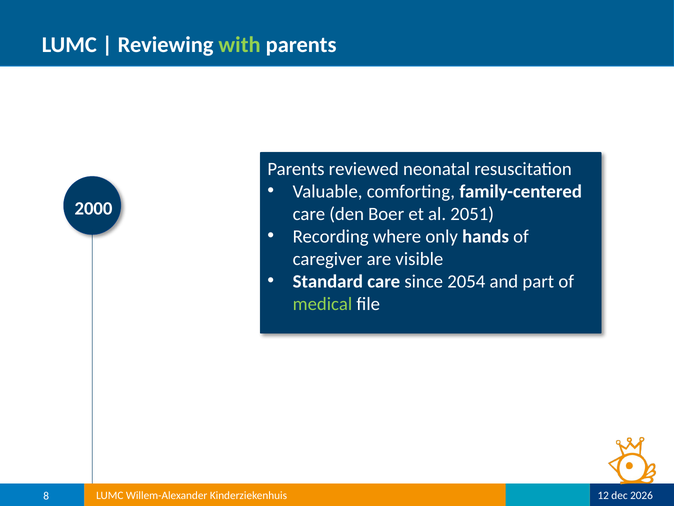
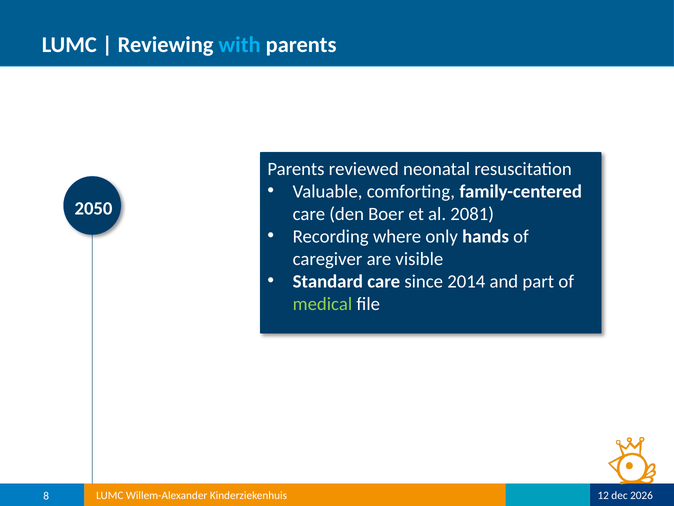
with colour: light green -> light blue
2000: 2000 -> 2050
2051: 2051 -> 2081
2054: 2054 -> 2014
